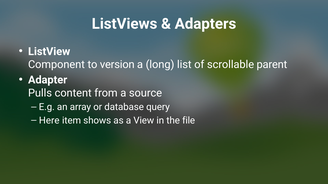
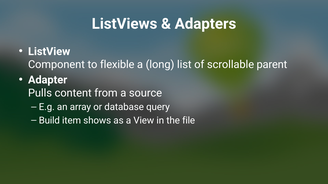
version: version -> flexible
Here: Here -> Build
